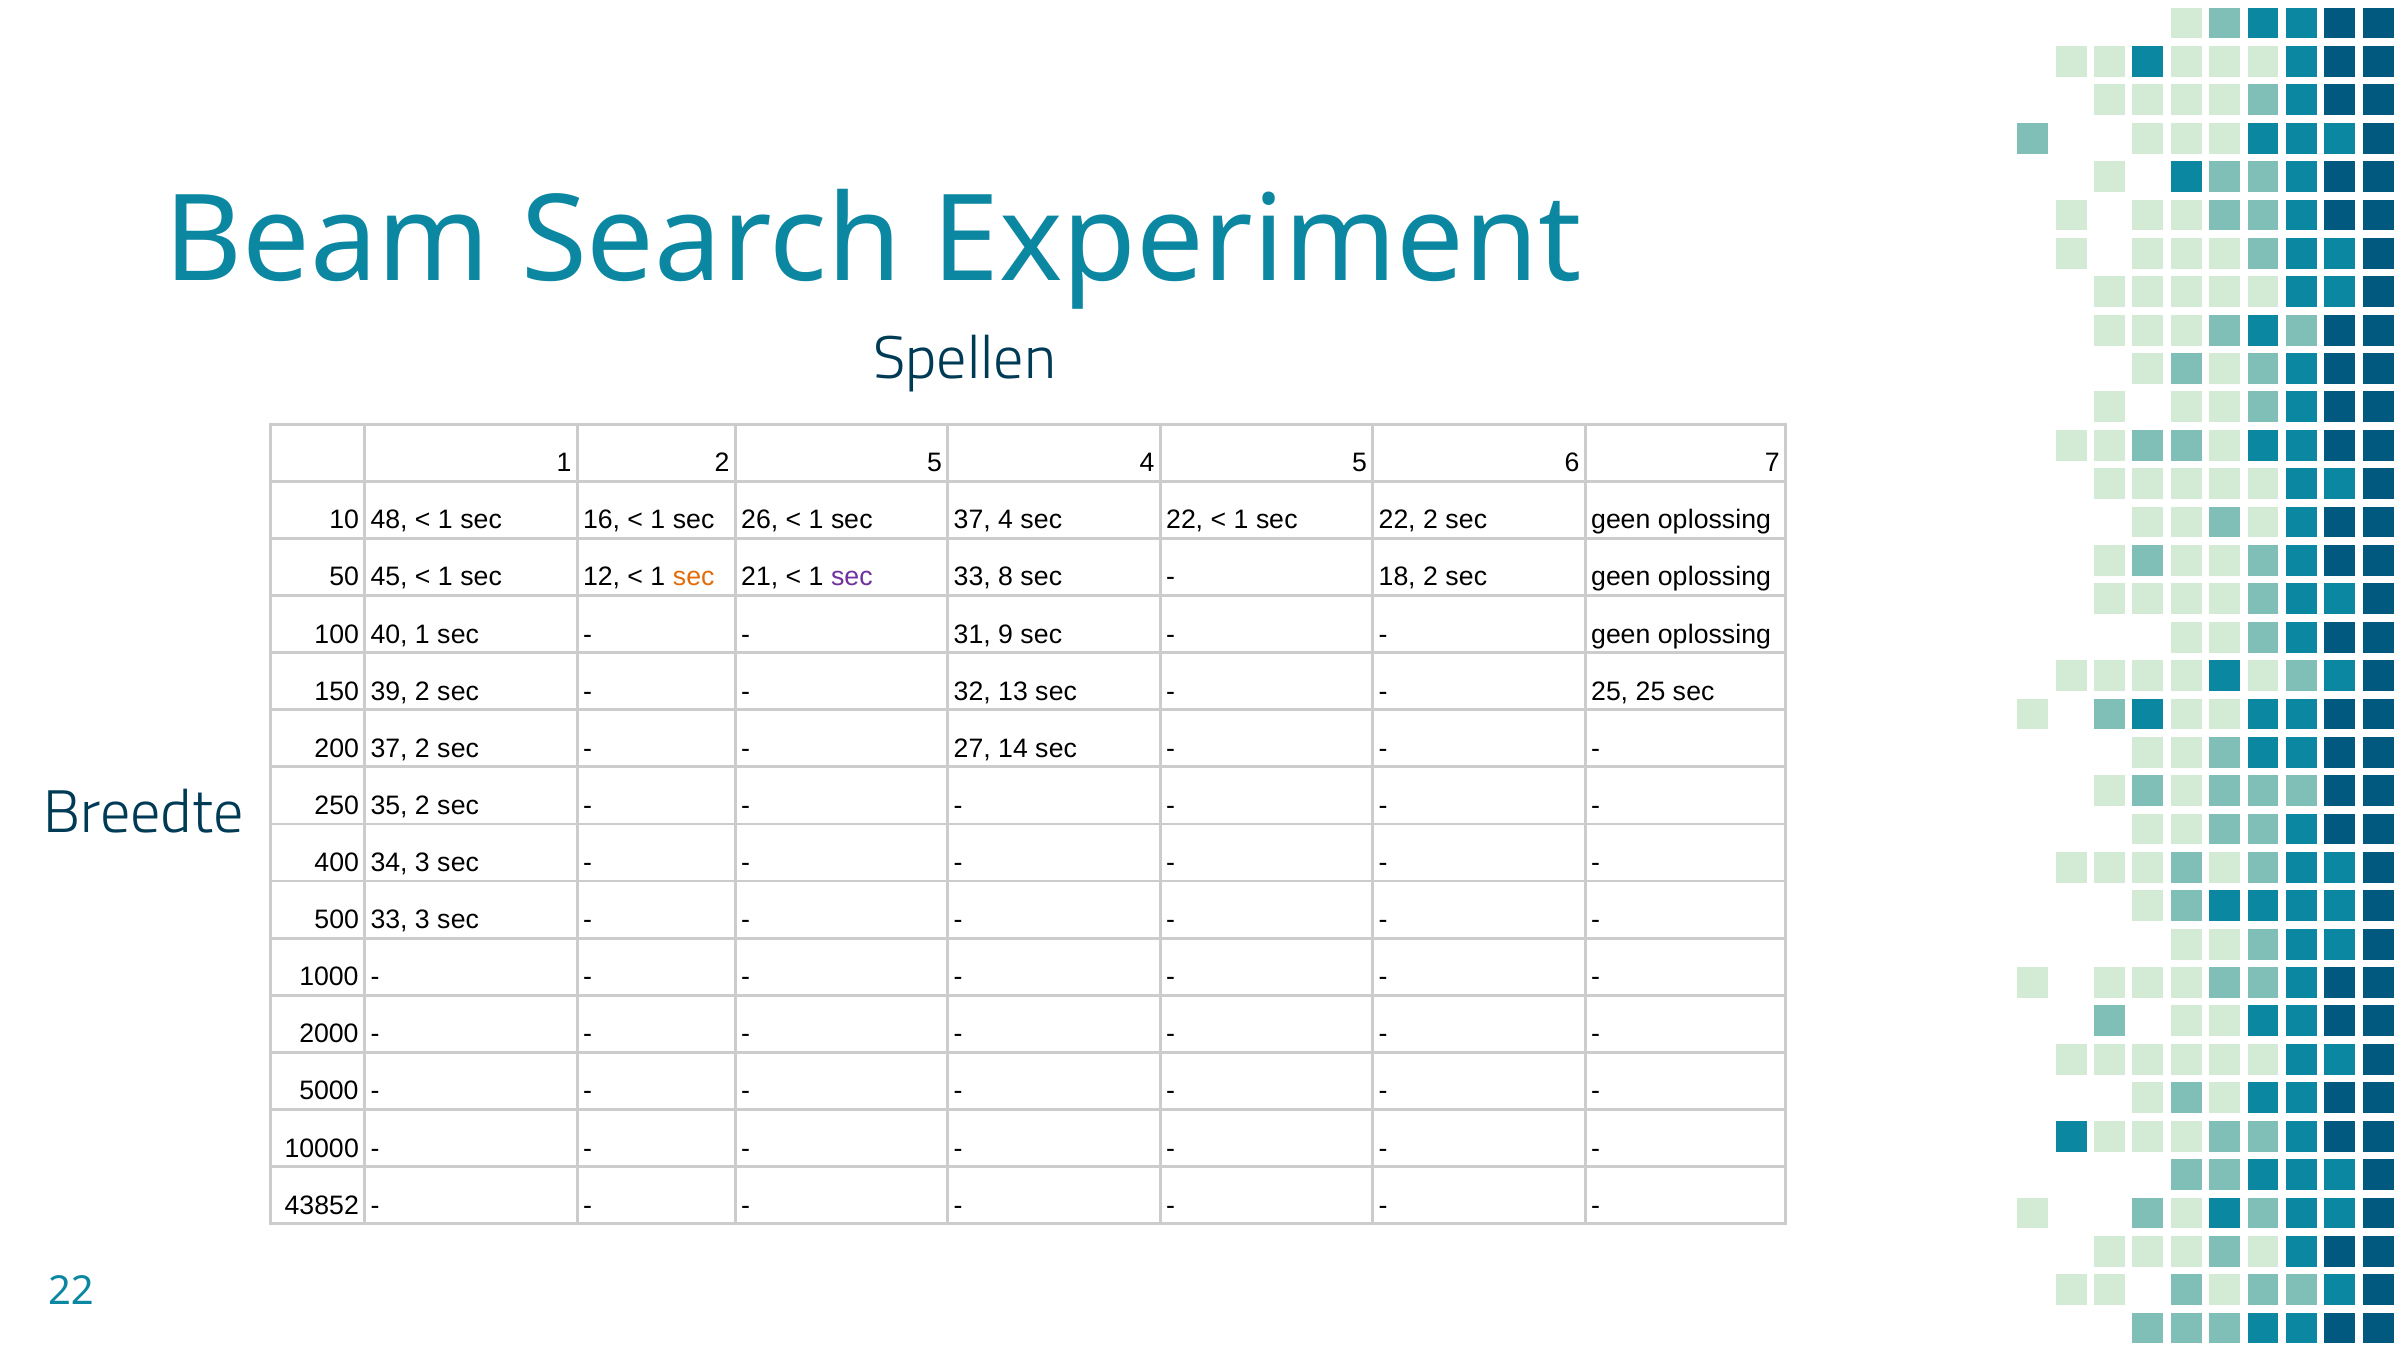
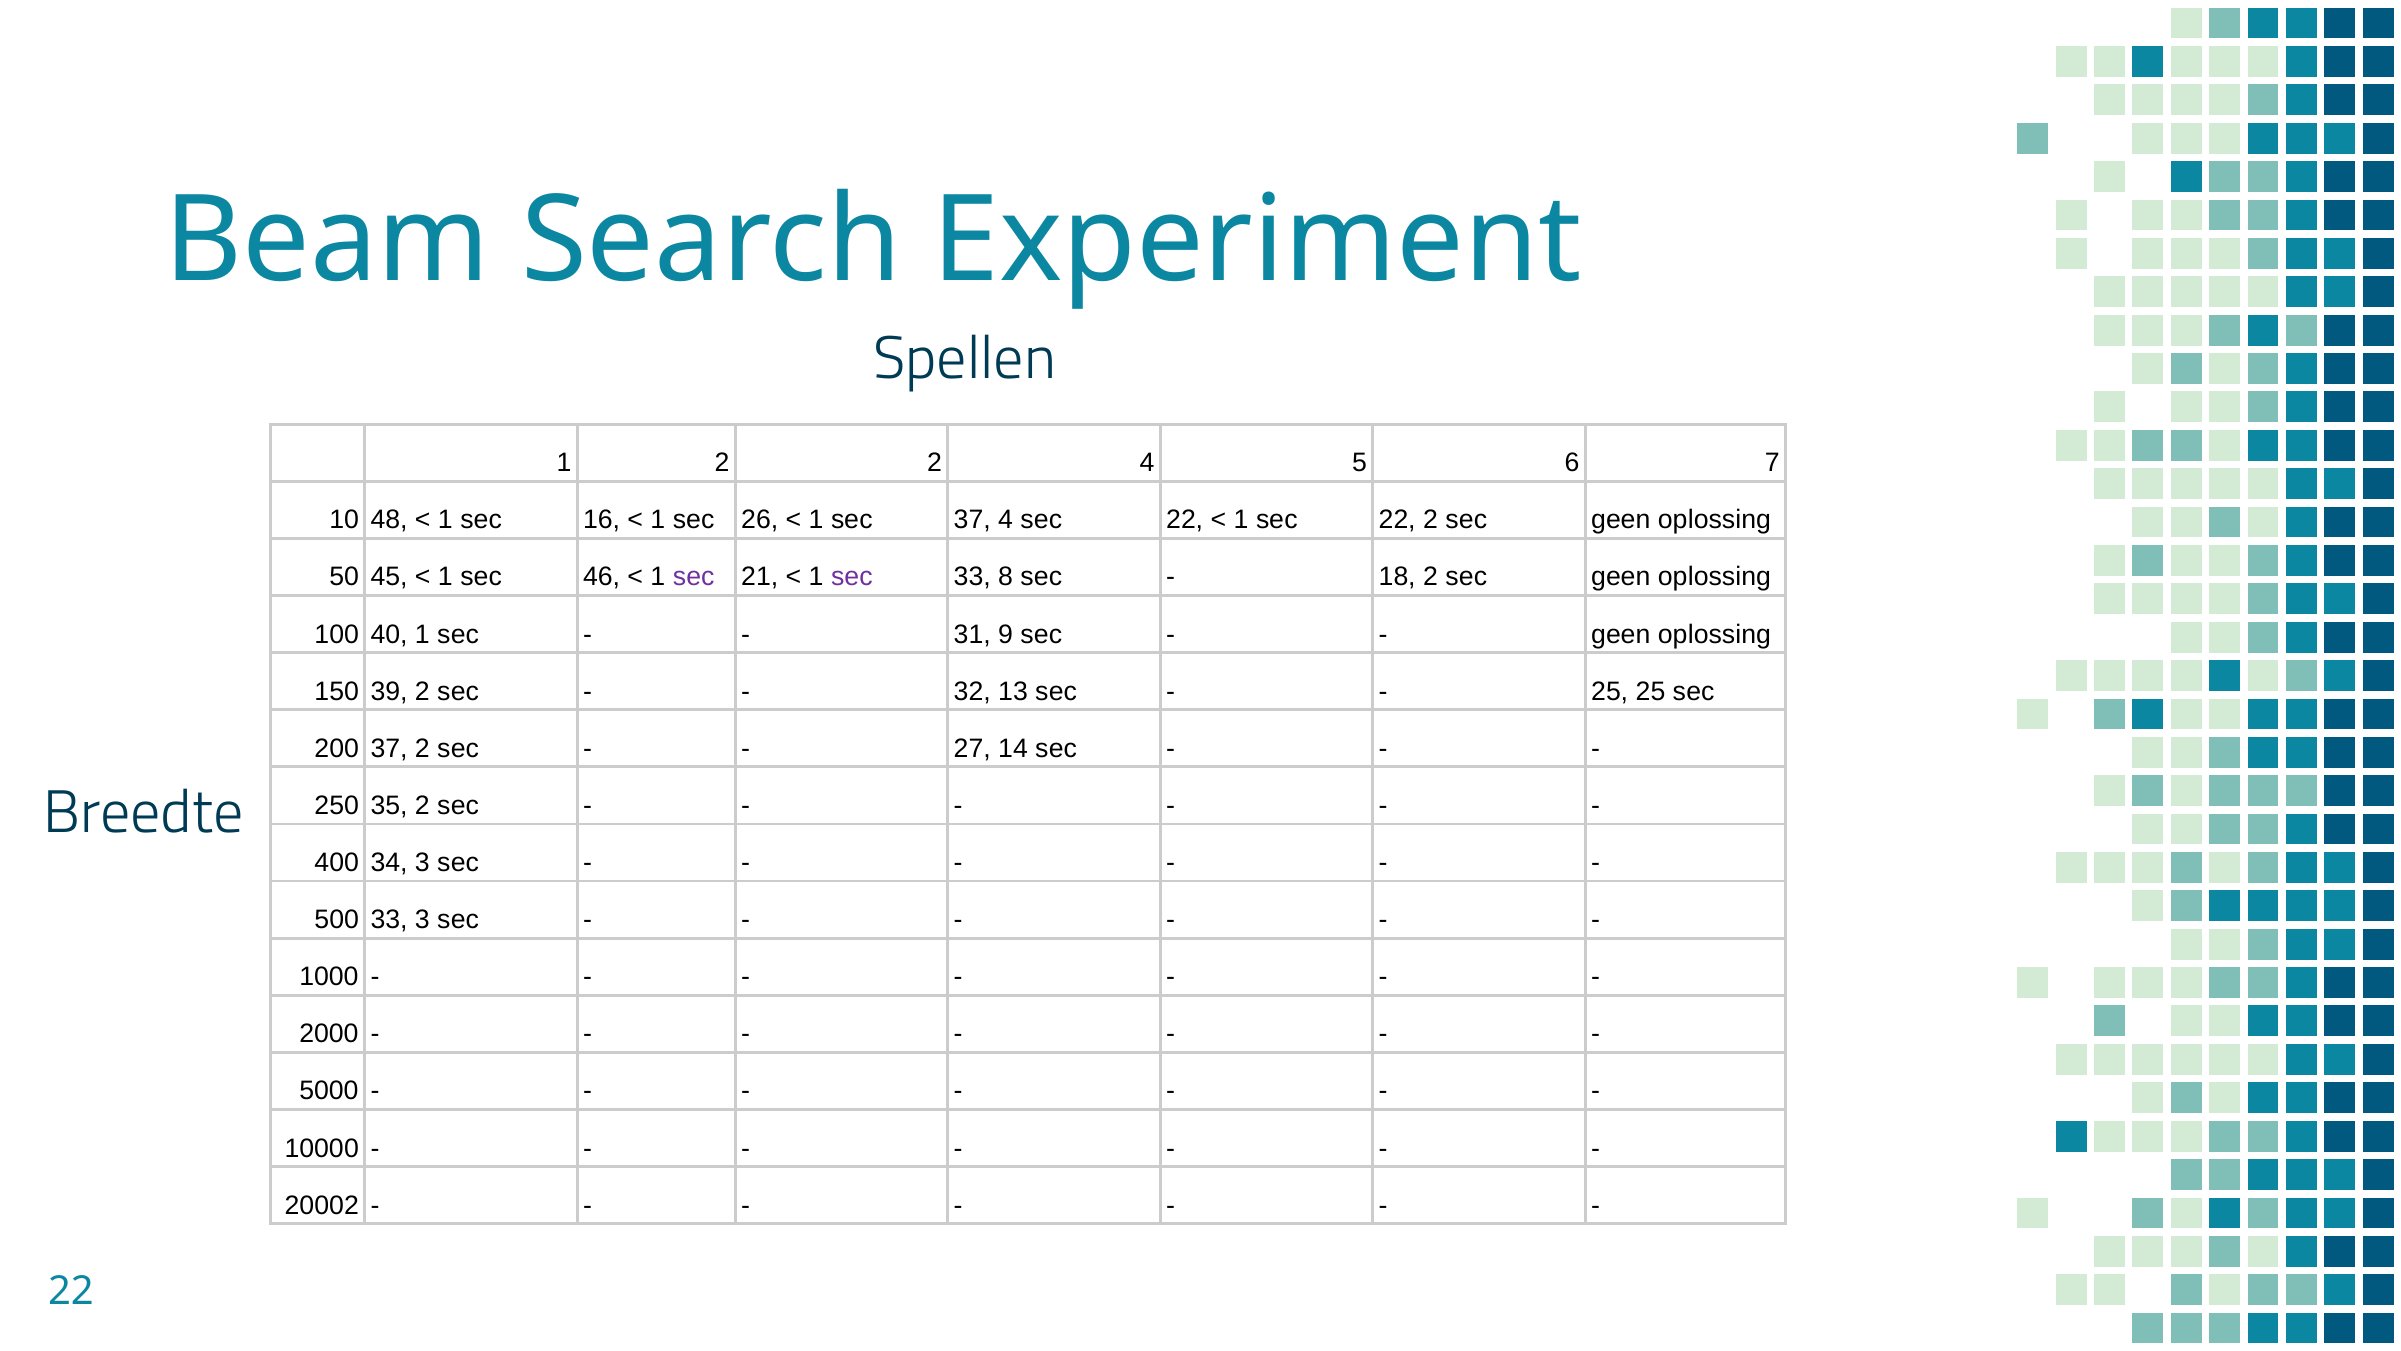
2 5: 5 -> 2
12: 12 -> 46
sec at (694, 577) colour: orange -> purple
43852: 43852 -> 20002
